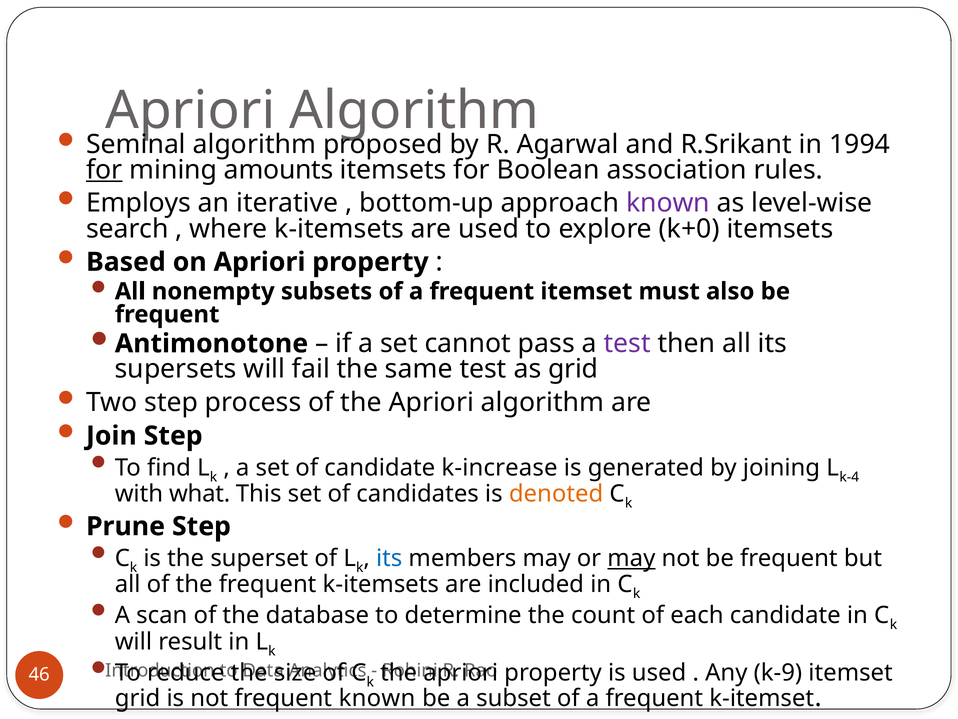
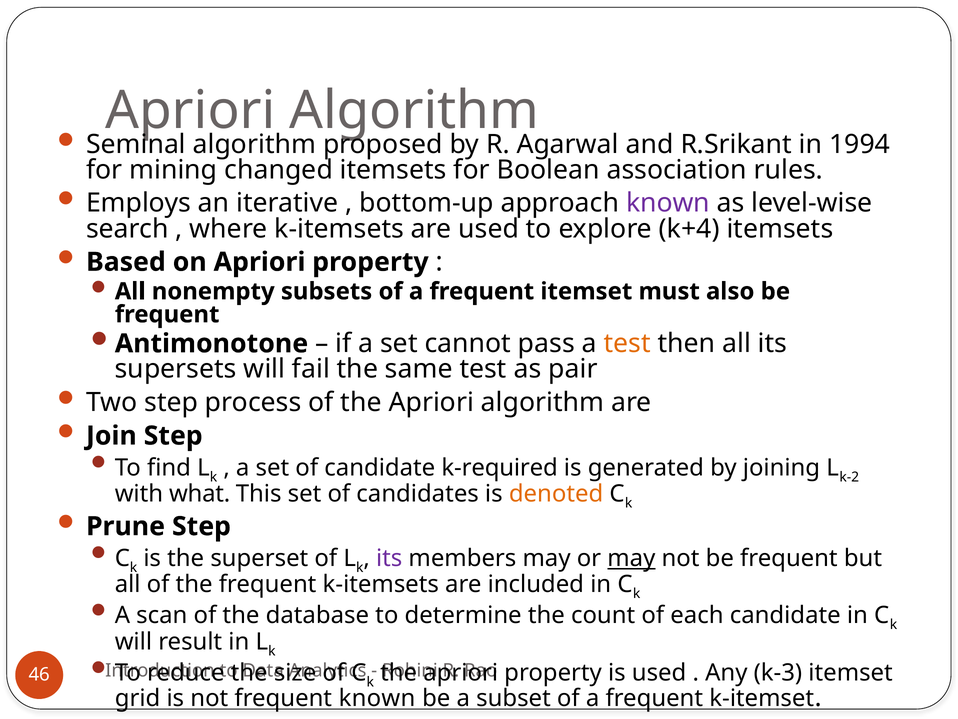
for at (104, 170) underline: present -> none
amounts: amounts -> changed
k+0: k+0 -> k+4
test at (627, 343) colour: purple -> orange
as grid: grid -> pair
k-increase: k-increase -> k-required
k-4: k-4 -> k-2
its at (389, 558) colour: blue -> purple
k-9: k-9 -> k-3
